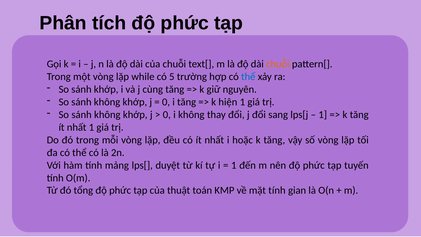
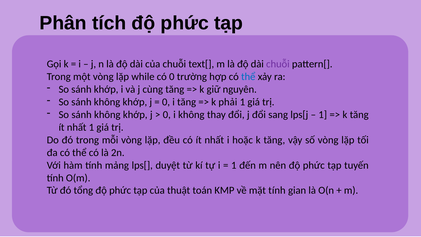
chuỗi at (278, 64) colour: orange -> purple
có 5: 5 -> 0
hiện: hiện -> phải
